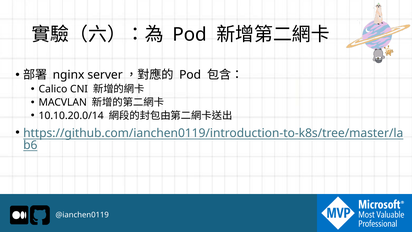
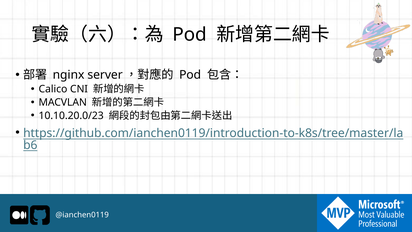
10.10.20.0/14: 10.10.20.0/14 -> 10.10.20.0/23
